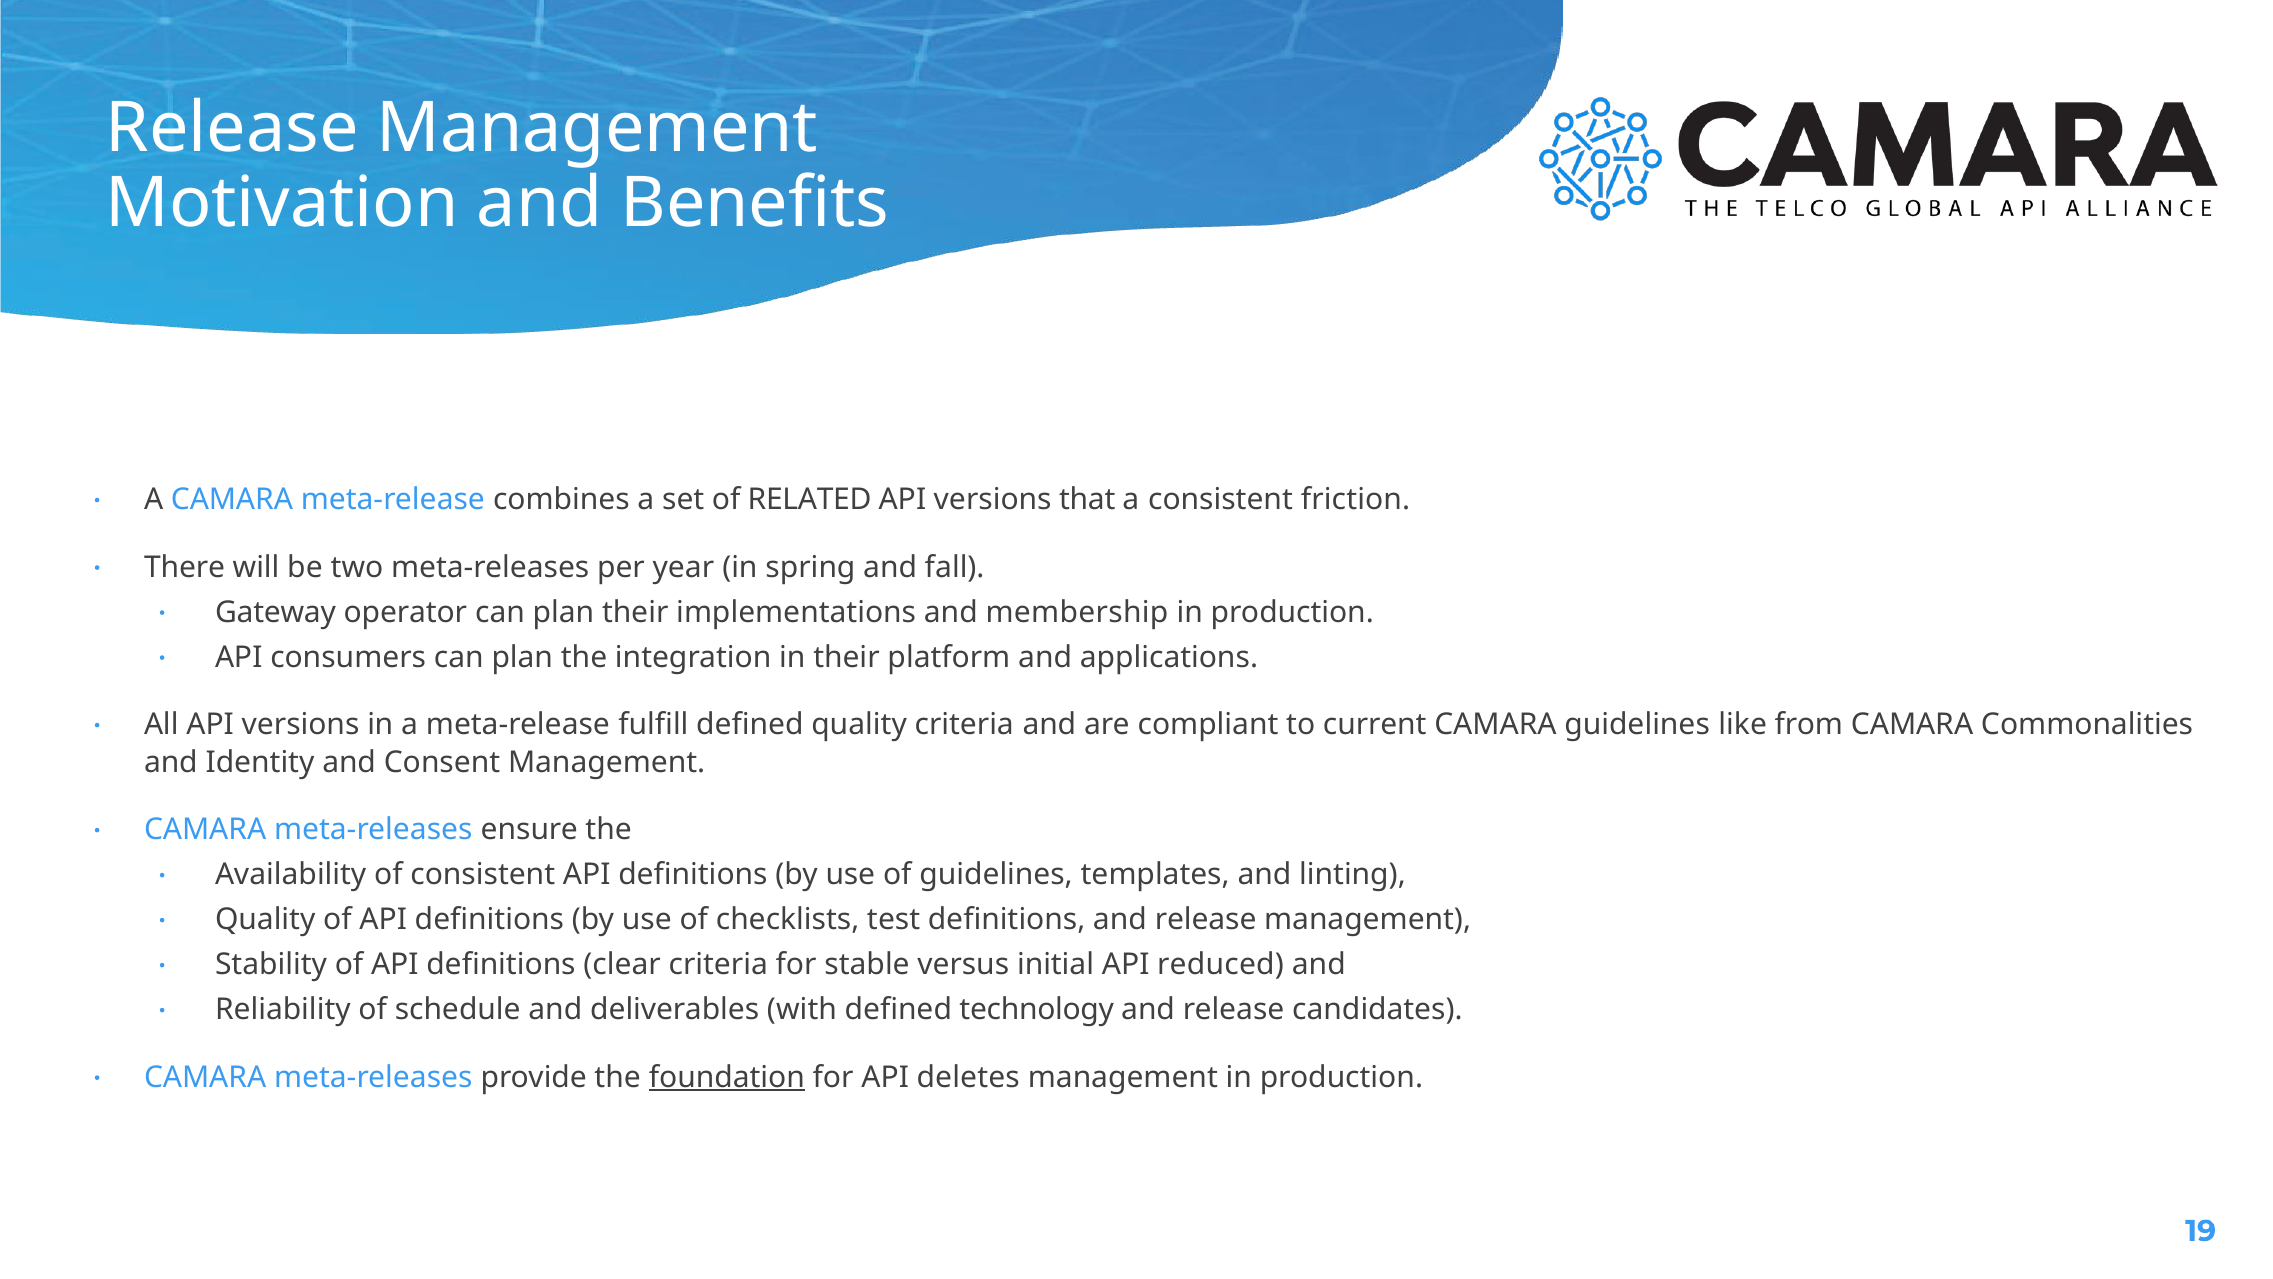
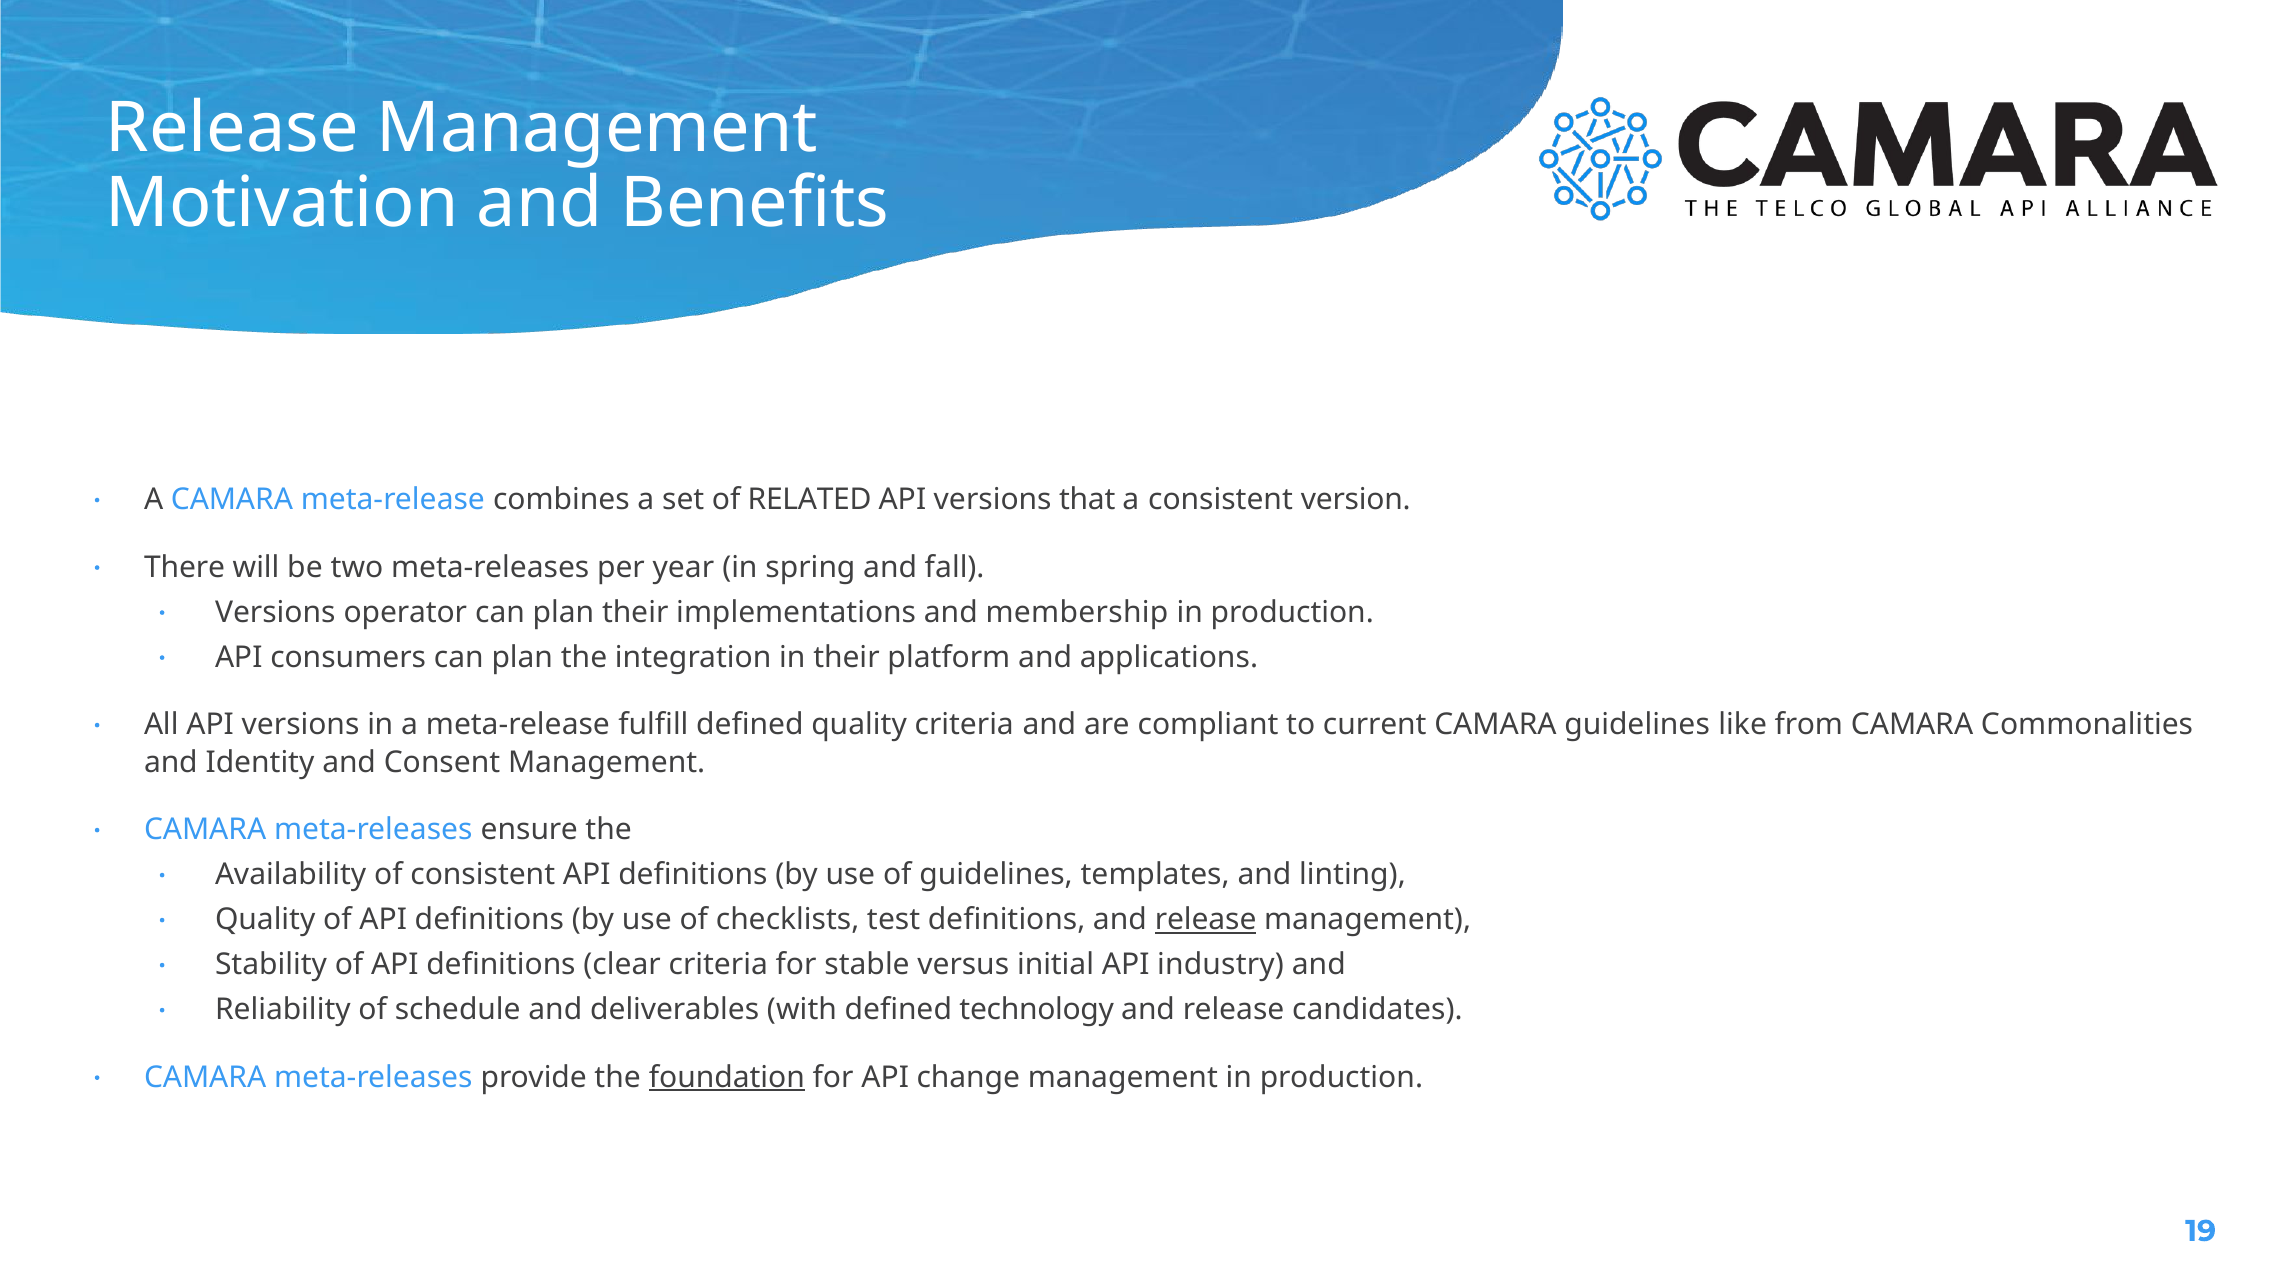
friction: friction -> version
Gateway at (275, 612): Gateway -> Versions
release at (1206, 920) underline: none -> present
reduced: reduced -> industry
deletes: deletes -> change
